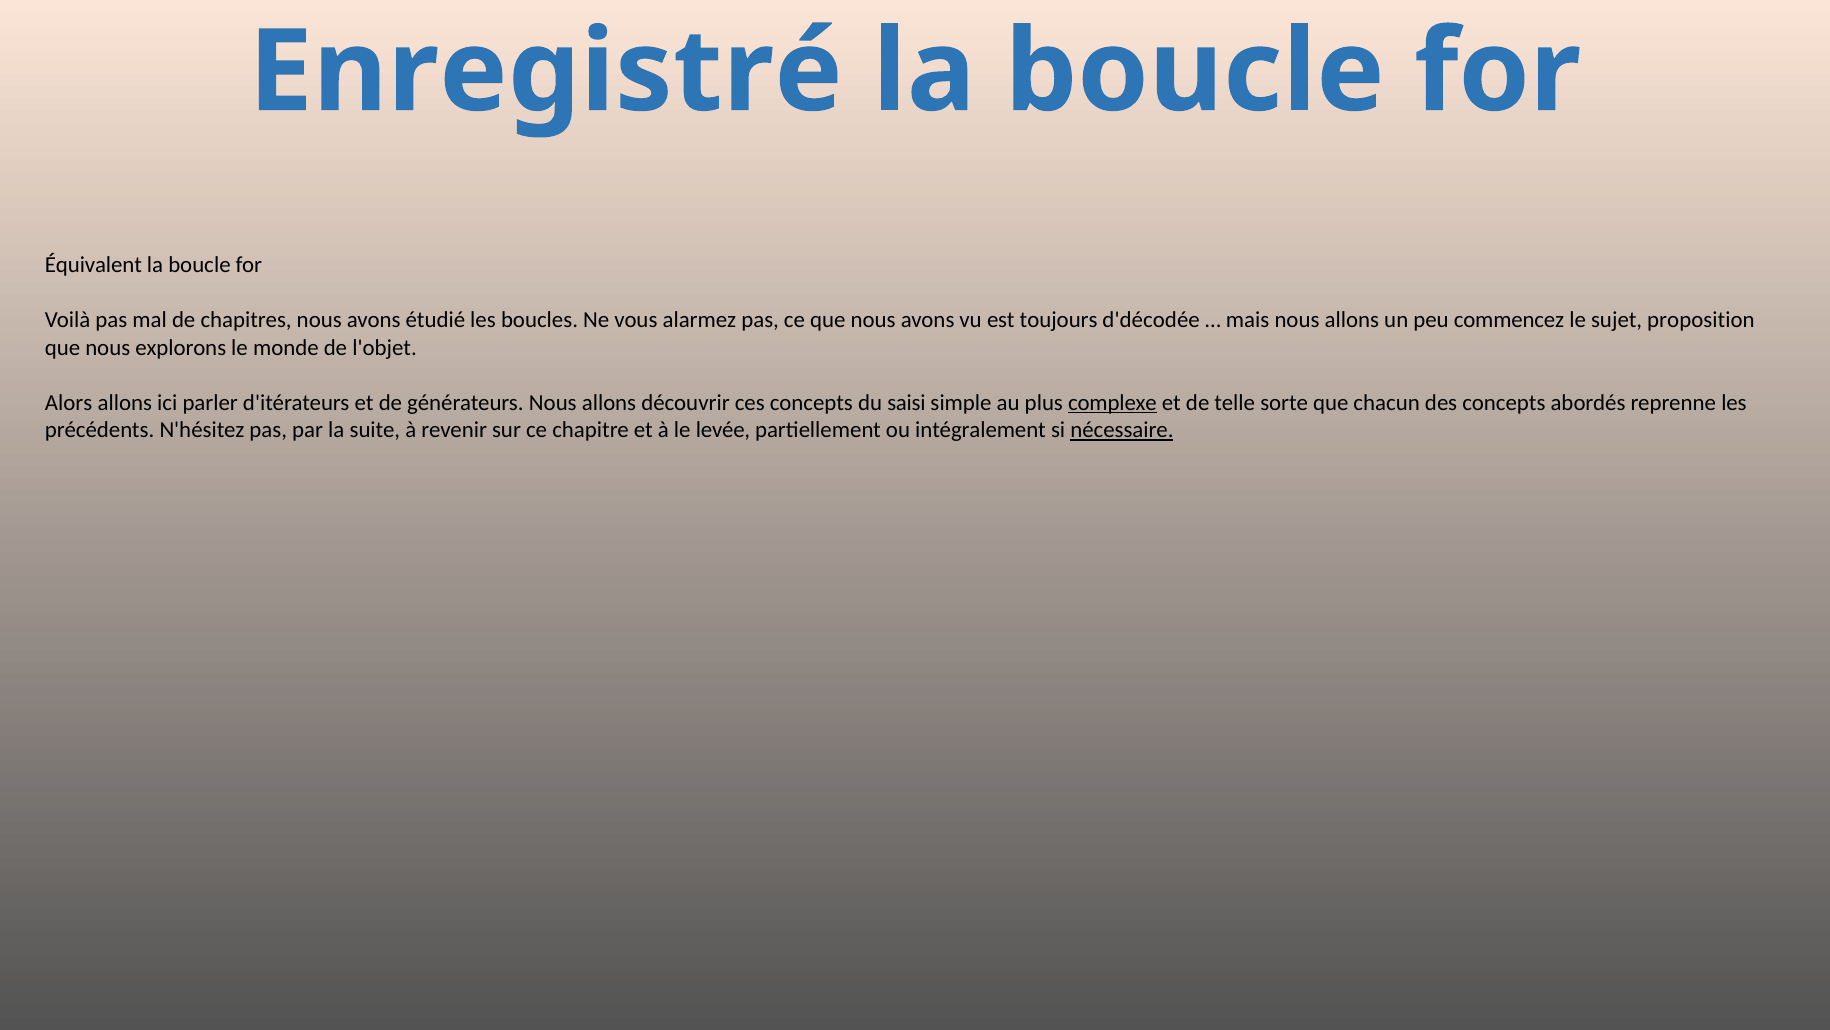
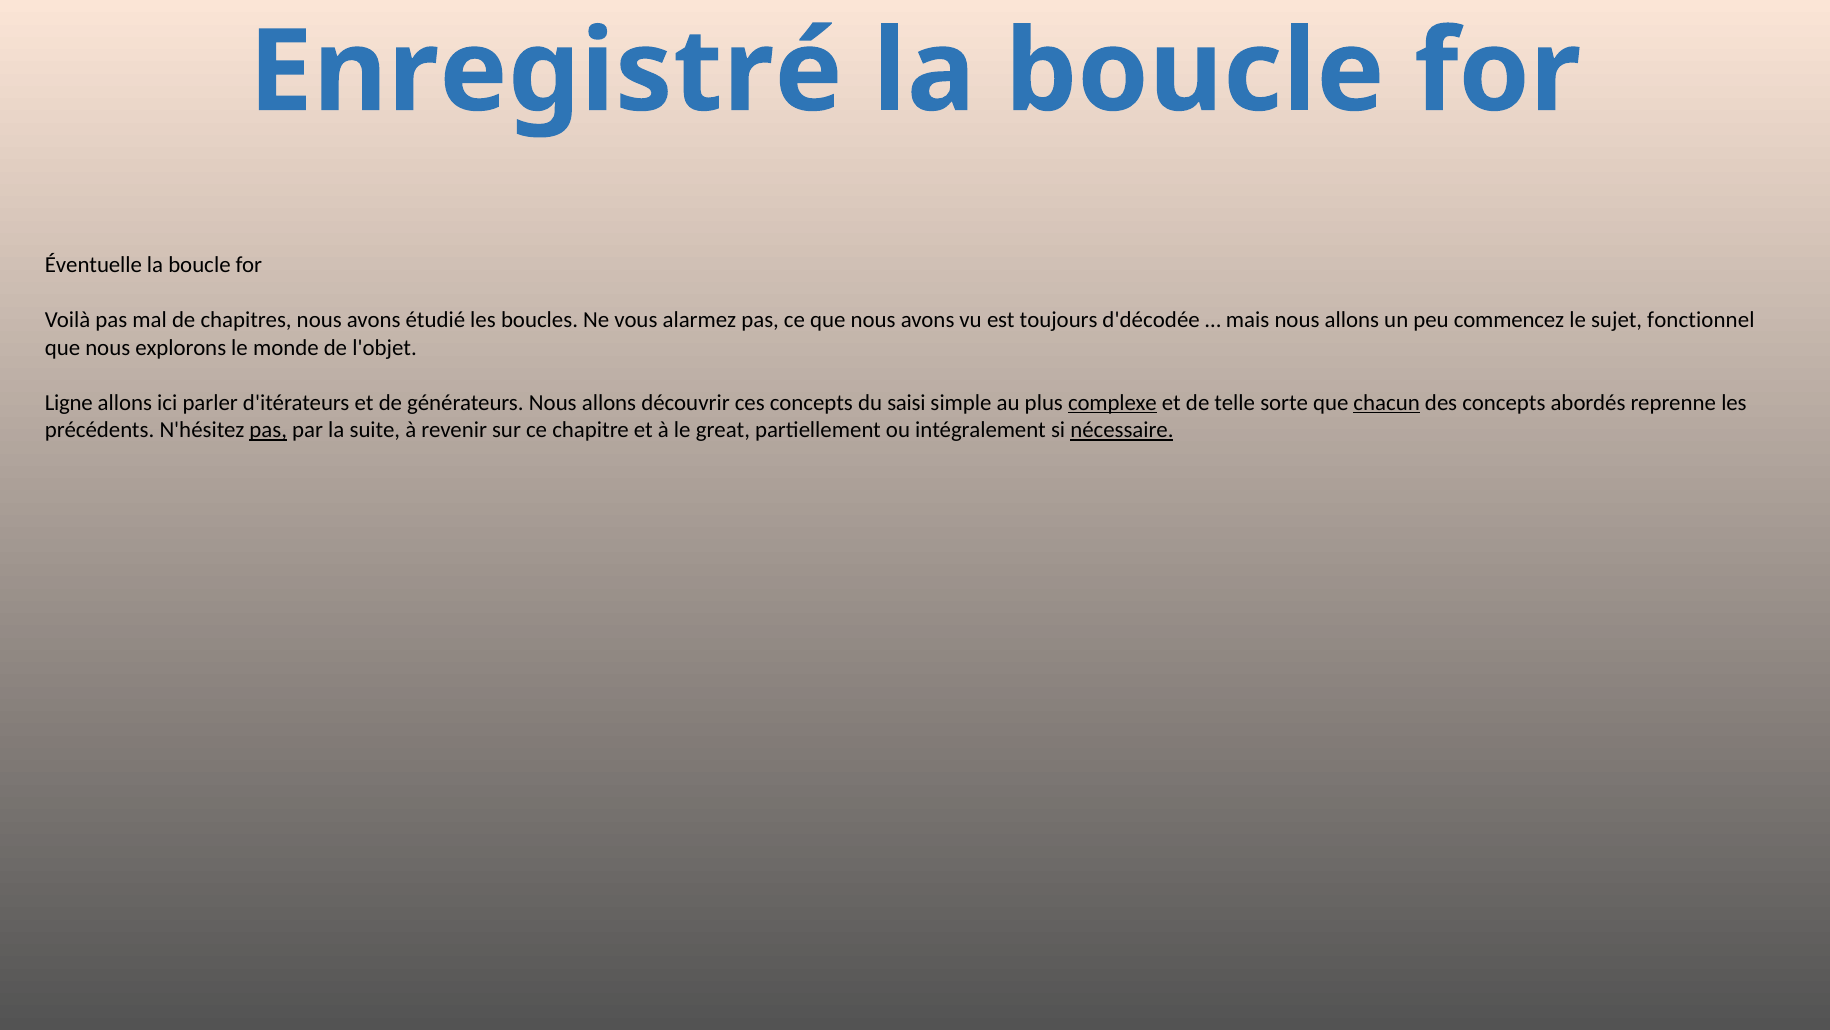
Équivalent: Équivalent -> Éventuelle
proposition: proposition -> fonctionnel
Alors: Alors -> Ligne
chacun underline: none -> present
pas at (268, 430) underline: none -> present
levée: levée -> great
